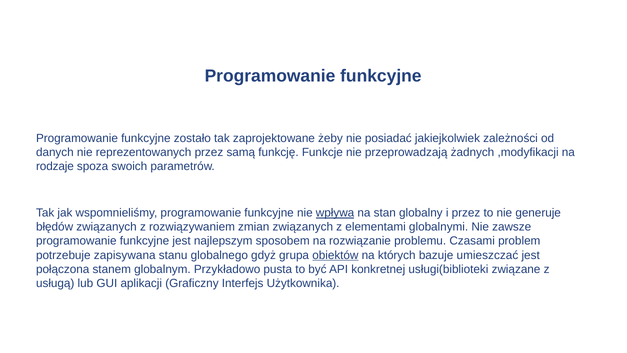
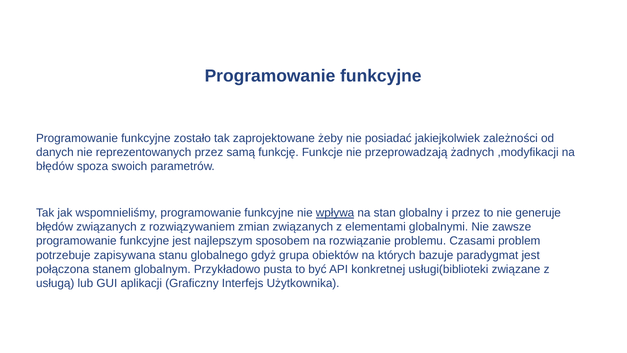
rodzaje at (55, 166): rodzaje -> błędów
obiektów underline: present -> none
umieszczać: umieszczać -> paradygmat
